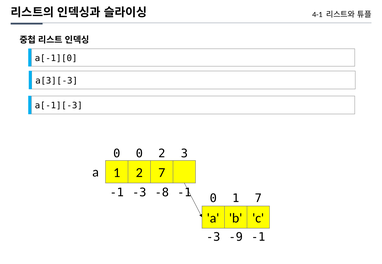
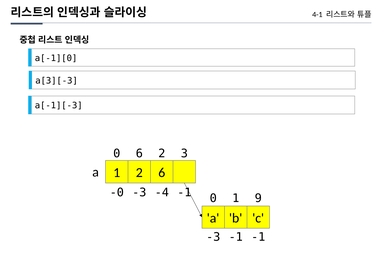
0 0: 0 -> 6
2 7: 7 -> 6
-1 at (117, 193): -1 -> -0
-8: -8 -> -4
1 7: 7 -> 9
-3 -9: -9 -> -1
